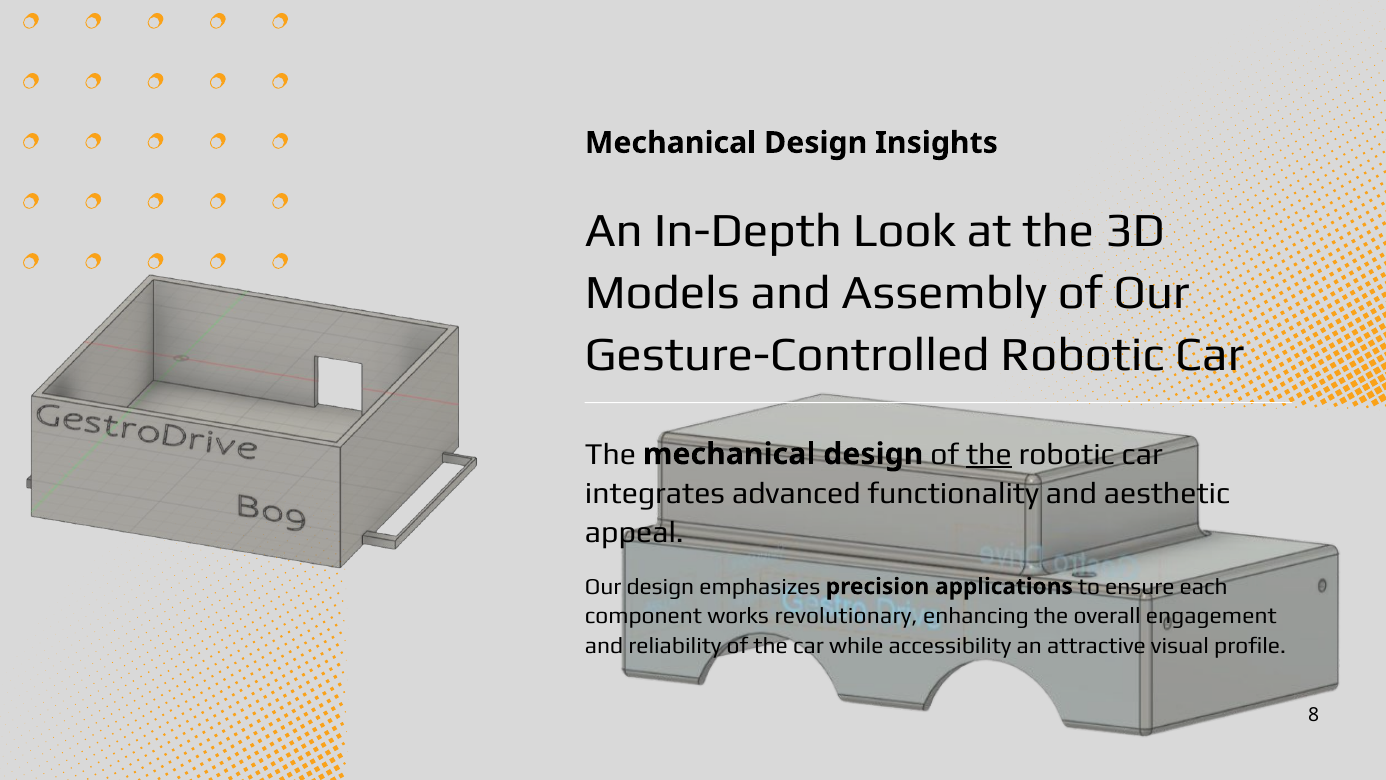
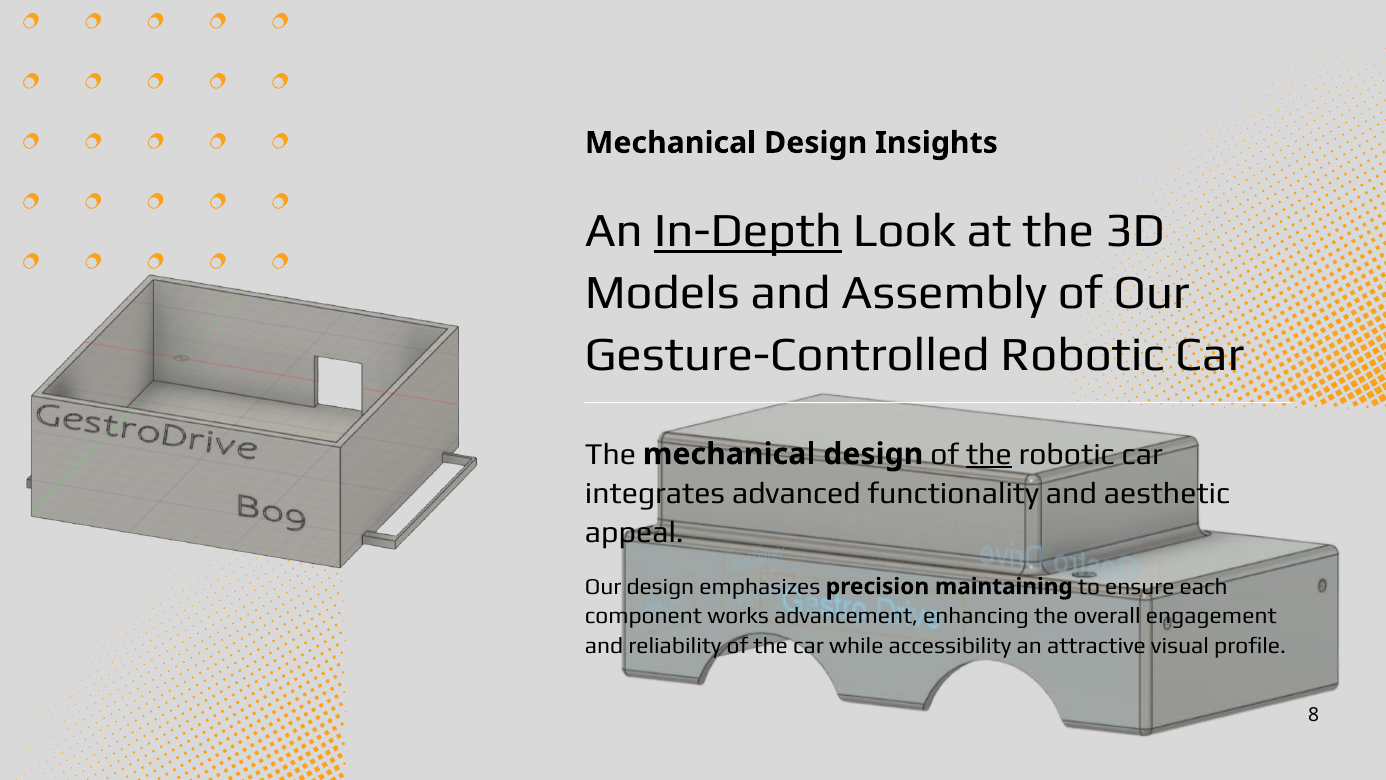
In-Depth underline: none -> present
applications: applications -> maintaining
revolutionary: revolutionary -> advancement
